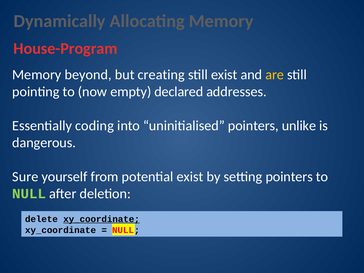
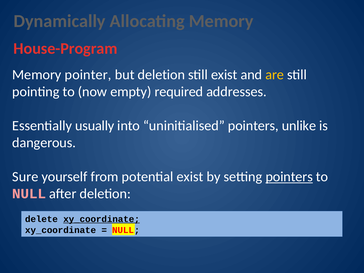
beyond: beyond -> pointer
but creating: creating -> deletion
declared: declared -> required
coding: coding -> usually
pointers at (289, 177) underline: none -> present
NULL at (29, 194) colour: light green -> pink
